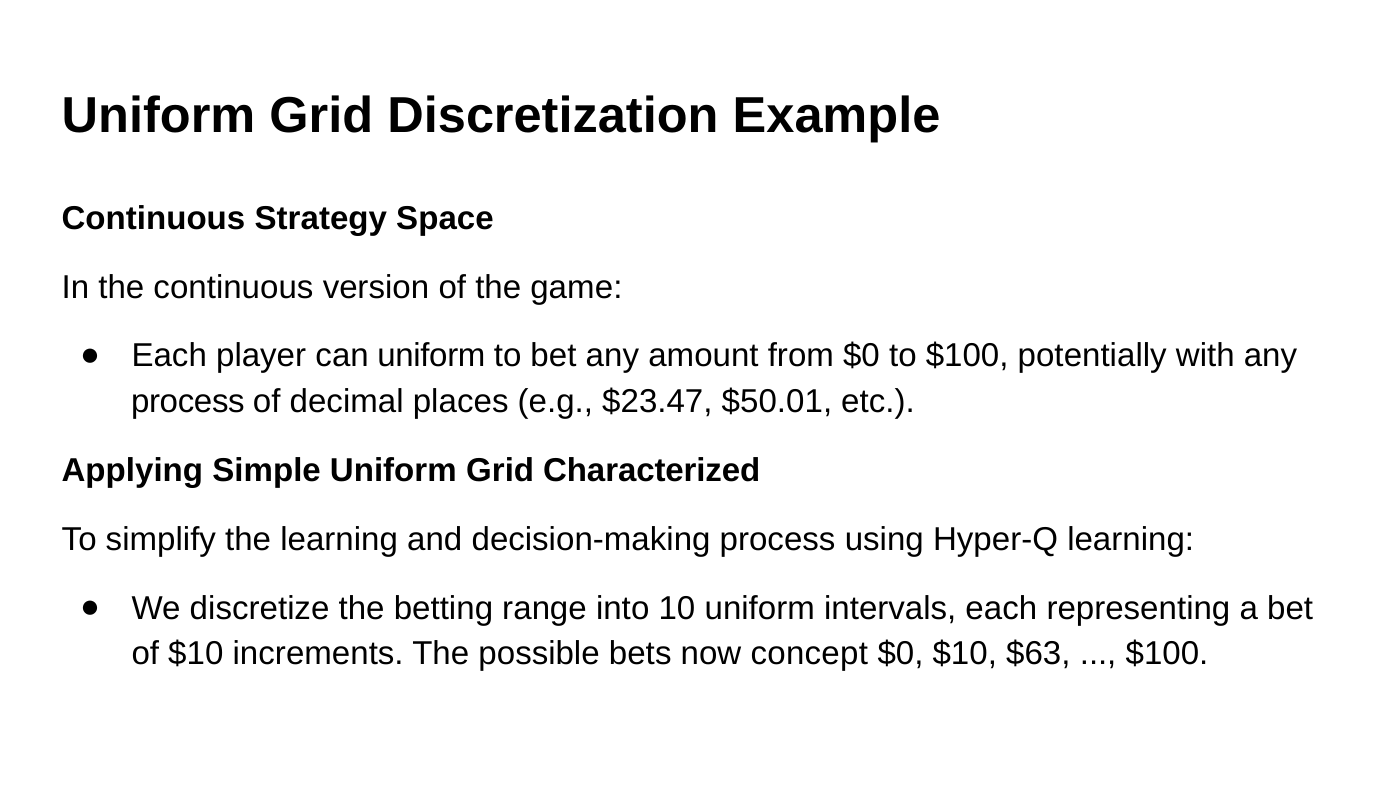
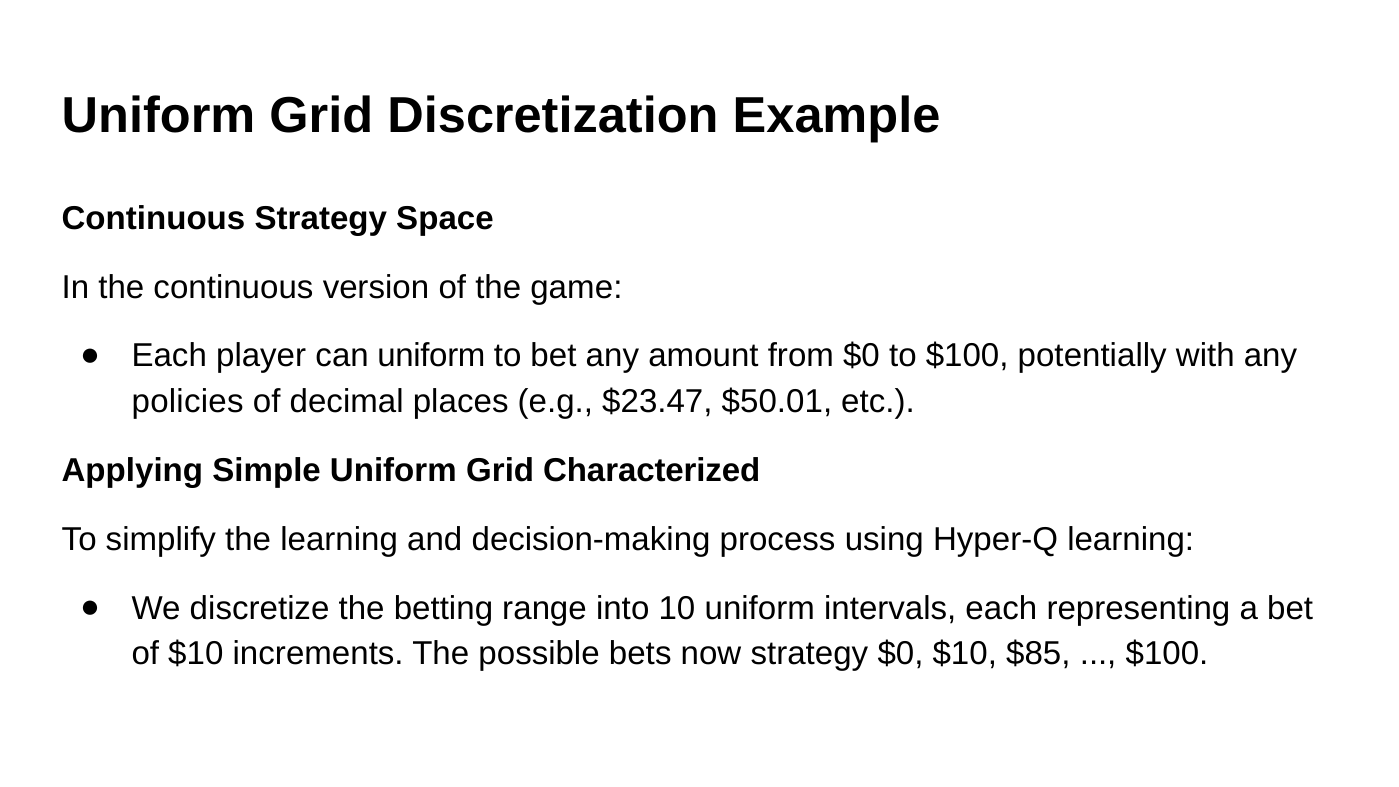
process at (188, 402): process -> policies
now concept: concept -> strategy
$63: $63 -> $85
